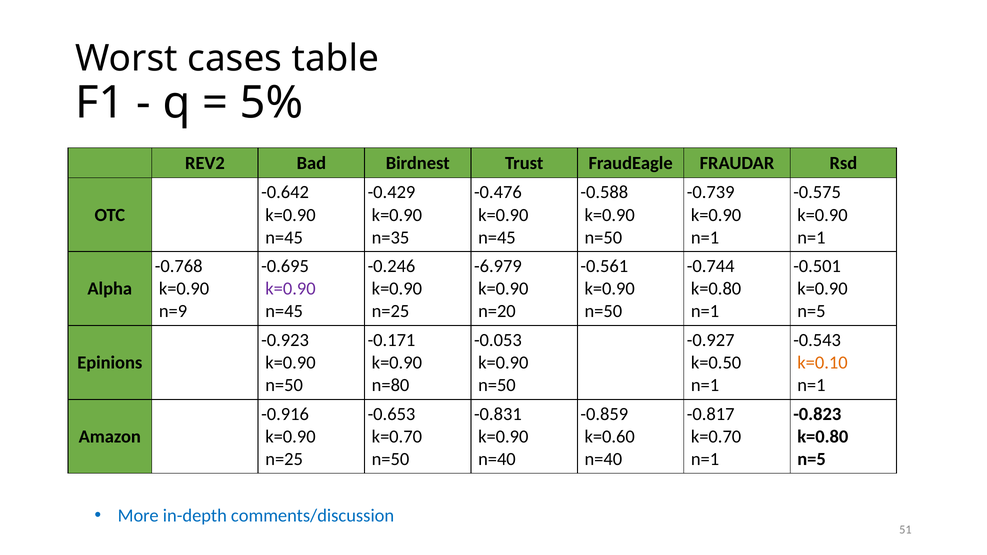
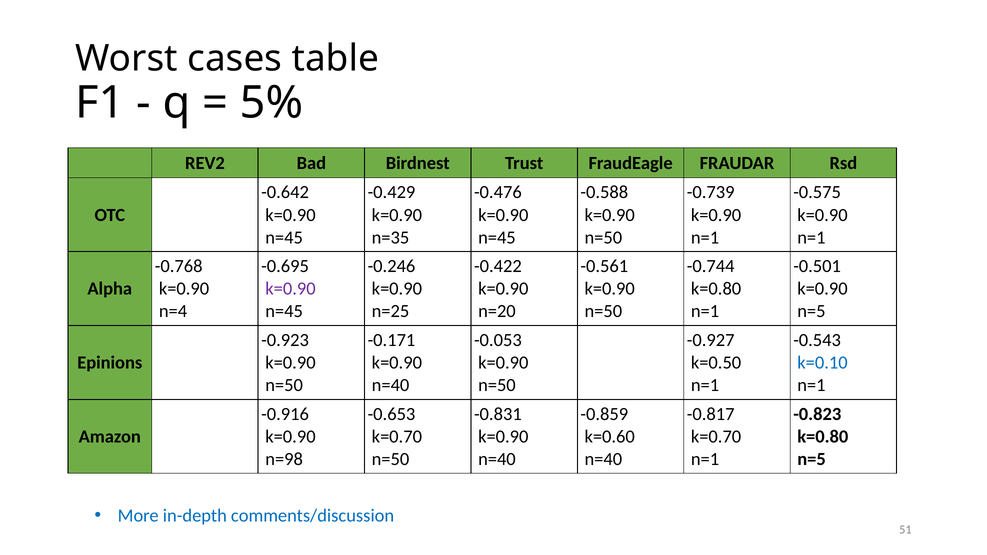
-6.979: -6.979 -> -0.422
n=9: n=9 -> n=4
k=0.10 colour: orange -> blue
n=80 at (391, 385): n=80 -> n=40
n=25 at (284, 459): n=25 -> n=98
